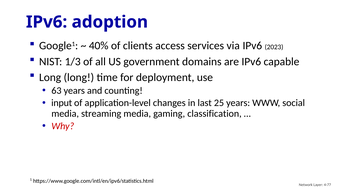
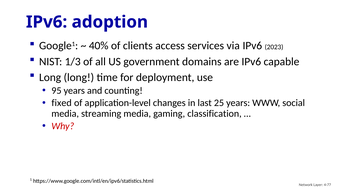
63: 63 -> 95
input: input -> fixed
